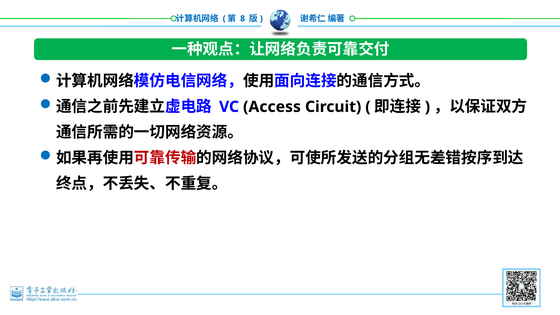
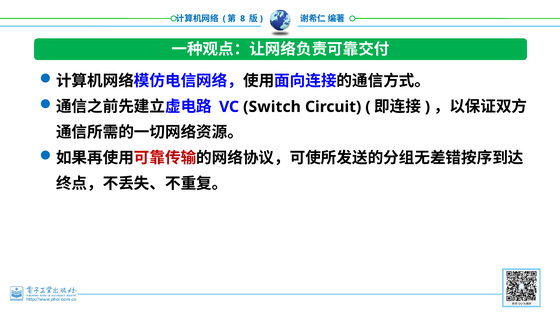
Access: Access -> Switch
